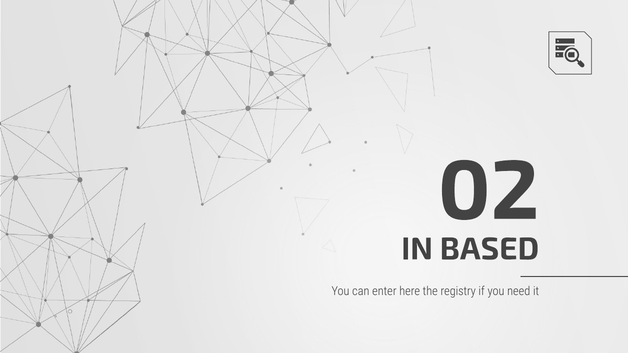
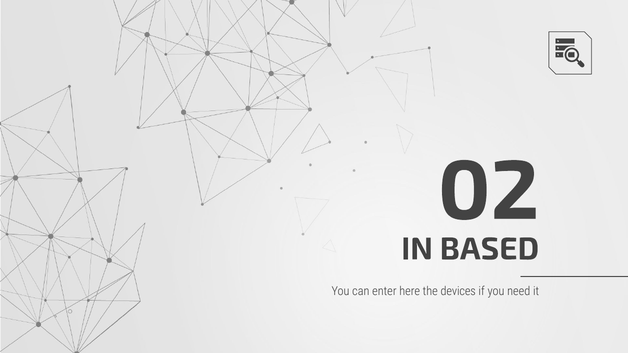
registry: registry -> devices
